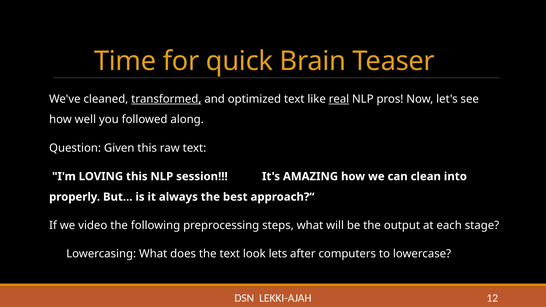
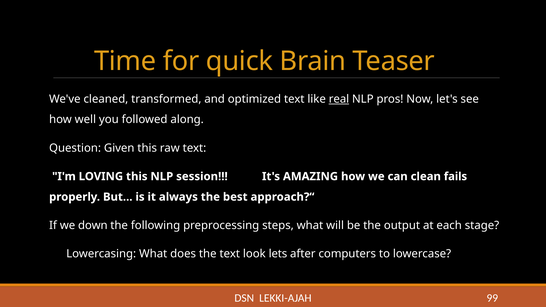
transformed underline: present -> none
into: into -> fails
video: video -> down
12: 12 -> 99
